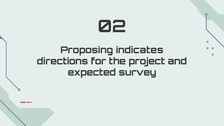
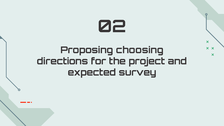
indicates: indicates -> choosing
